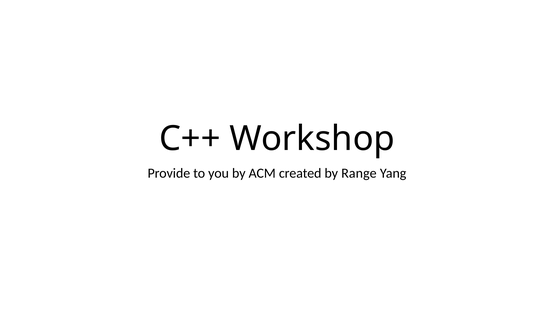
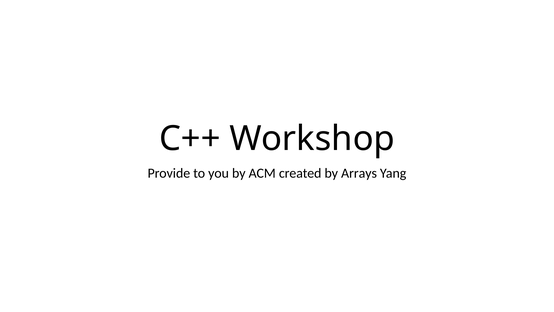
Range: Range -> Arrays
